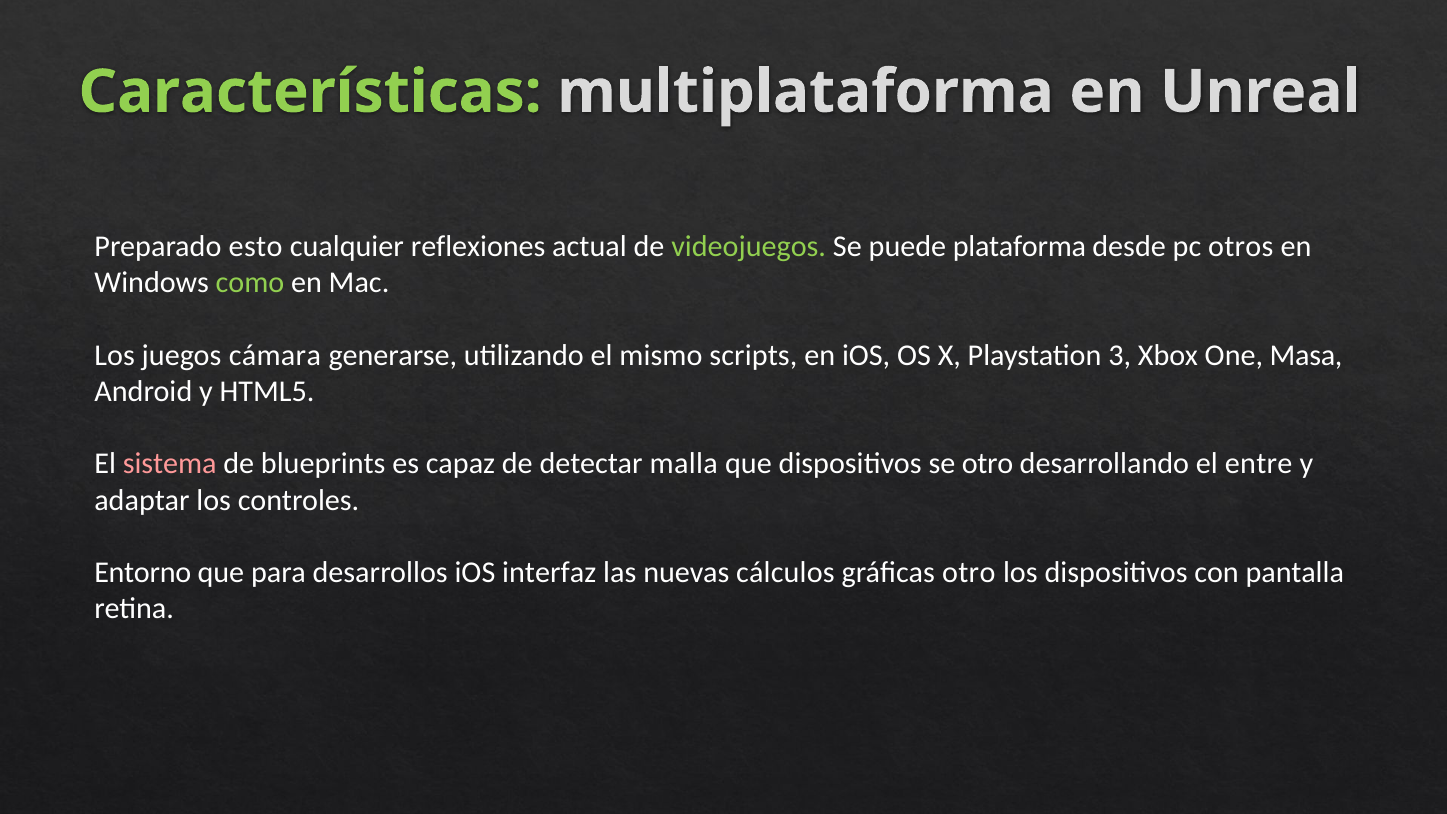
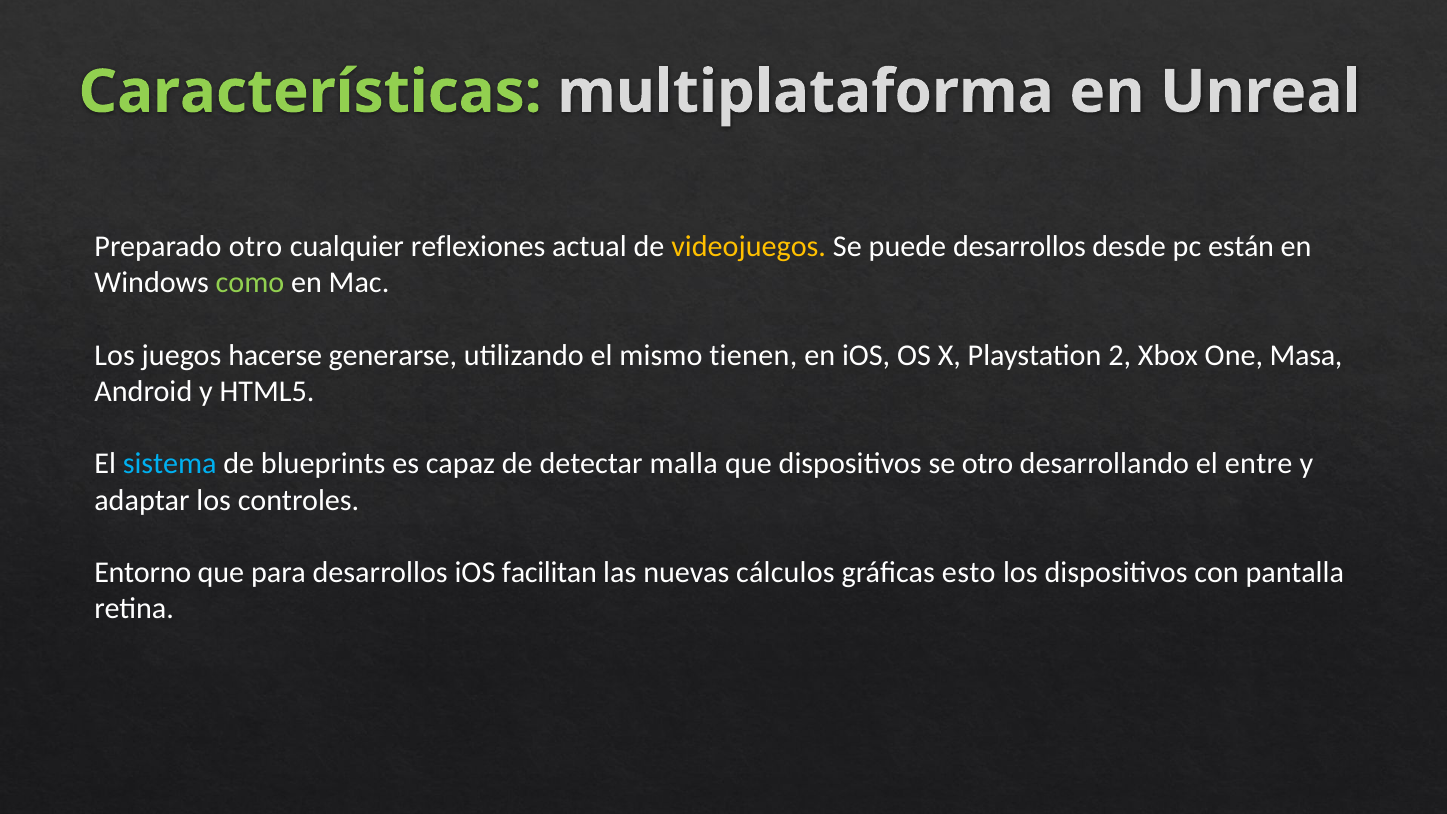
Preparado esto: esto -> otro
videojuegos colour: light green -> yellow
puede plataforma: plataforma -> desarrollos
otros: otros -> están
cámara: cámara -> hacerse
scripts: scripts -> tienen
3: 3 -> 2
sistema colour: pink -> light blue
interfaz: interfaz -> facilitan
gráficas otro: otro -> esto
